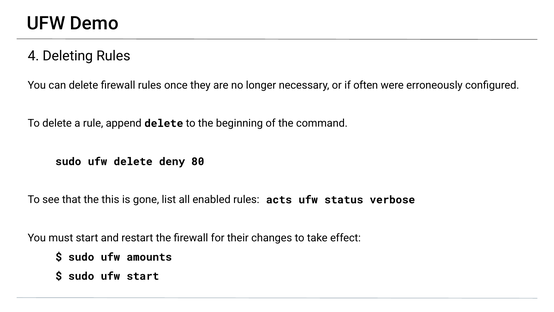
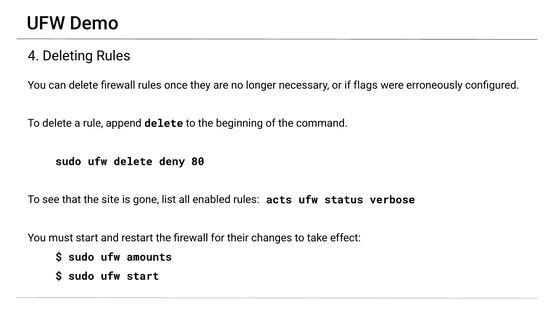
often: often -> flags
this: this -> site
